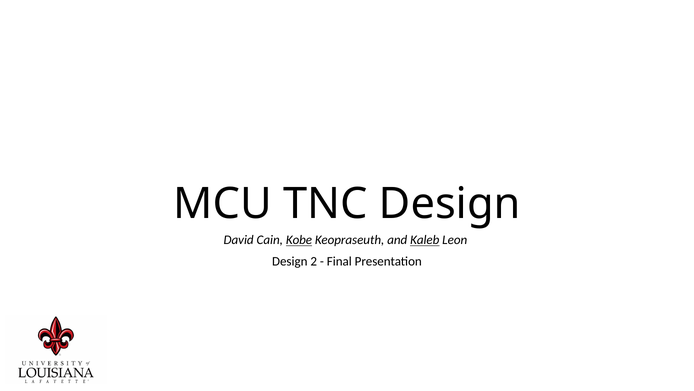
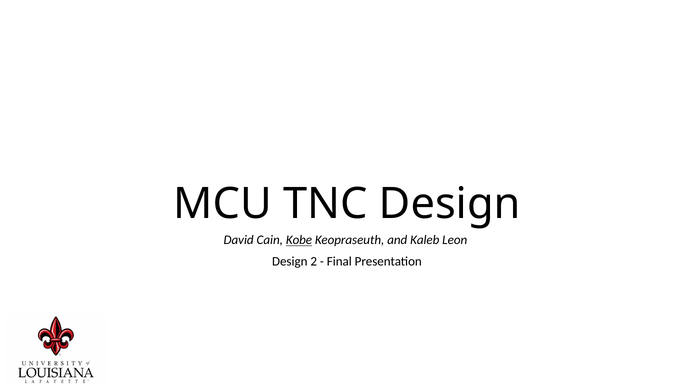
Kaleb underline: present -> none
